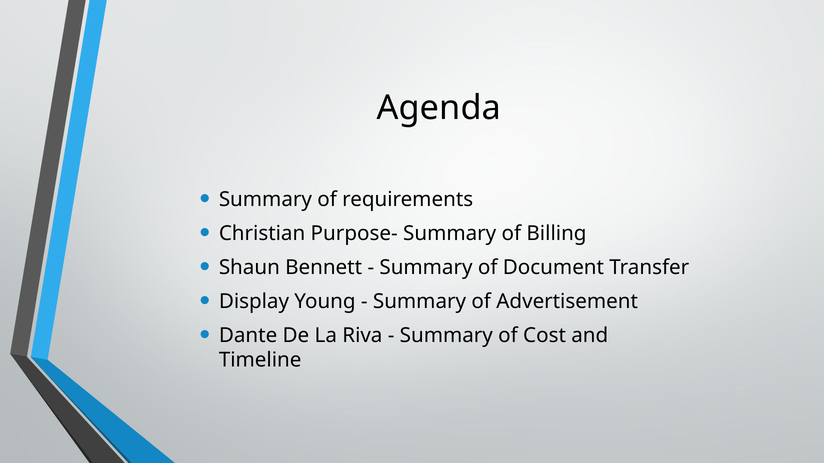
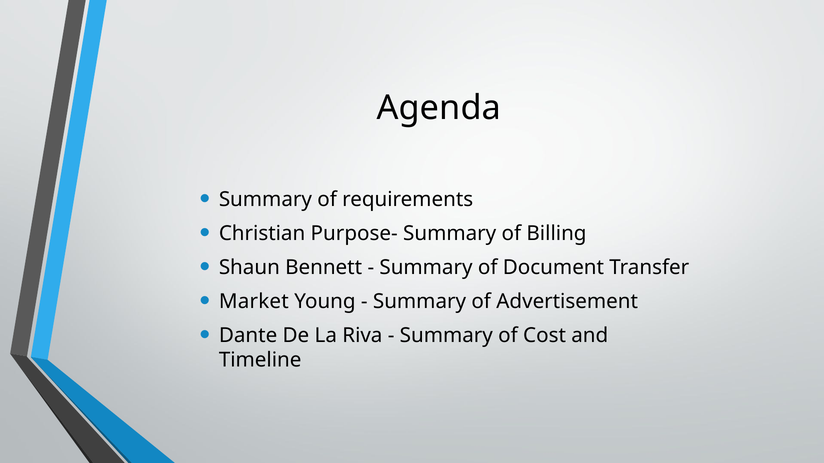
Display: Display -> Market
